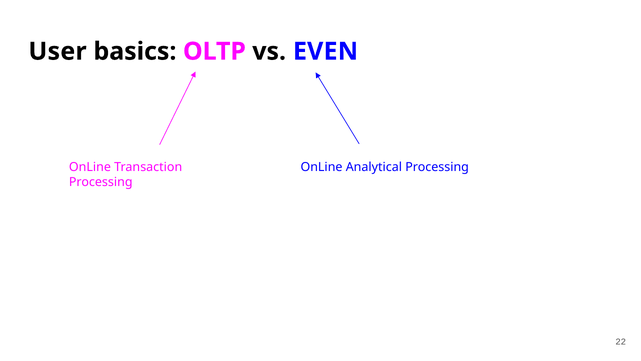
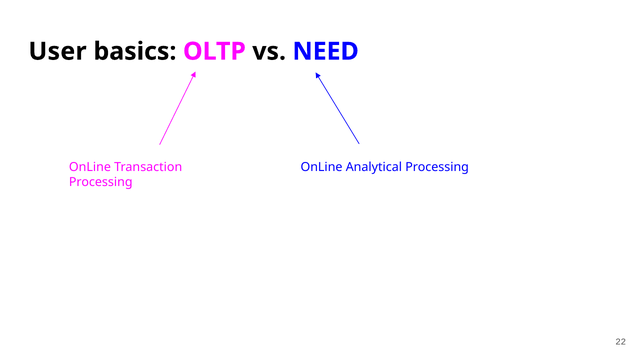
EVEN: EVEN -> NEED
